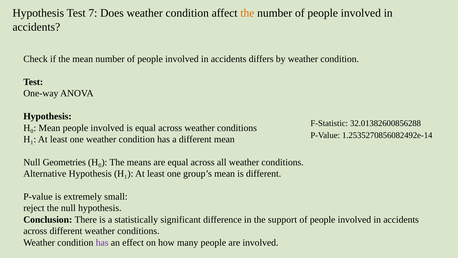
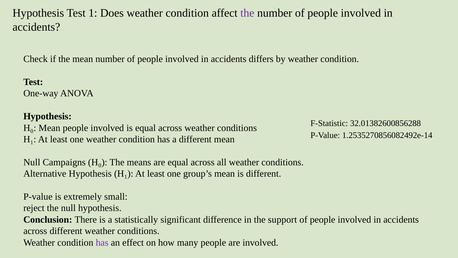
7: 7 -> 1
the at (247, 13) colour: orange -> purple
Geometries: Geometries -> Campaigns
